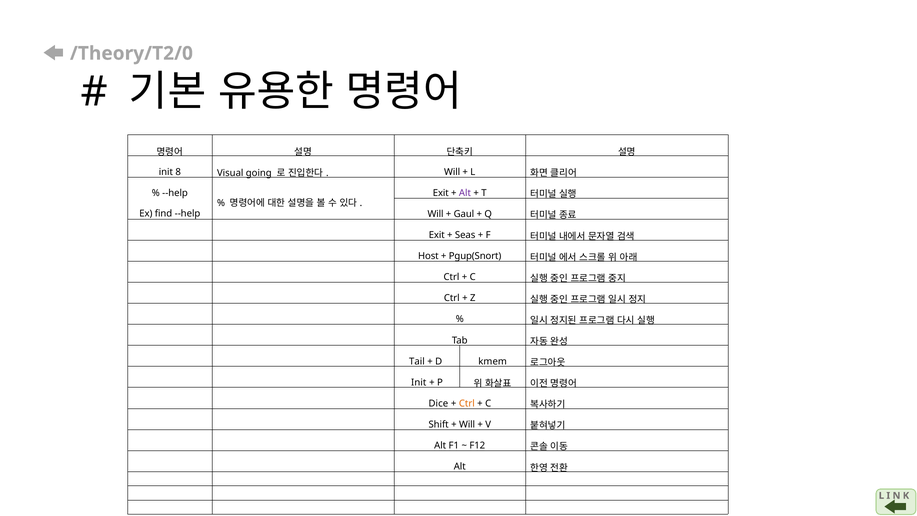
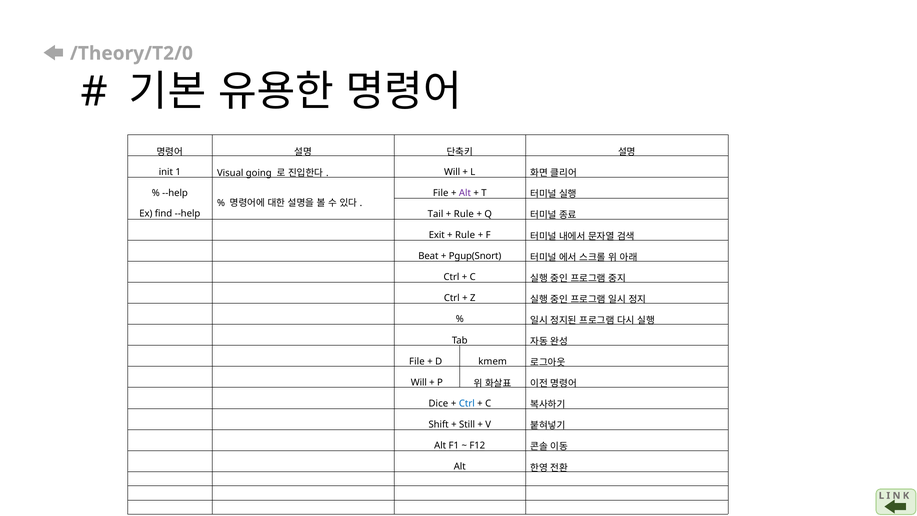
8: 8 -> 1
Exit at (441, 193): Exit -> File
Will at (436, 214): Will -> Tail
Gaul at (464, 214): Gaul -> Rule
Seas at (465, 235): Seas -> Rule
Host: Host -> Beat
Tail at (417, 361): Tail -> File
Init at (419, 382): Init -> Will
Ctrl at (467, 403) colour: orange -> blue
Will at (467, 424): Will -> Still
